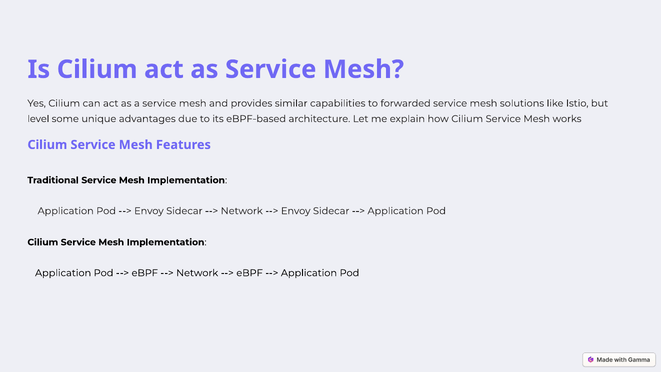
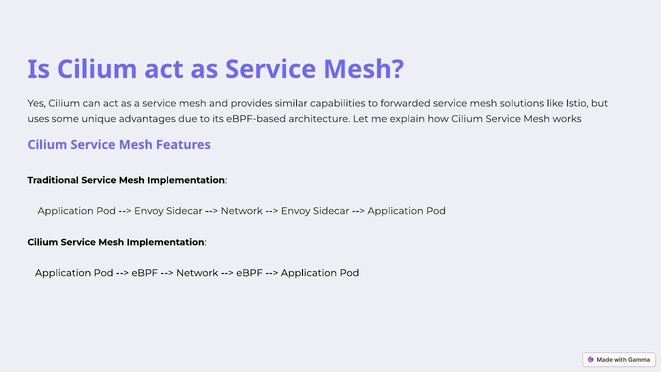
level: level -> uses
